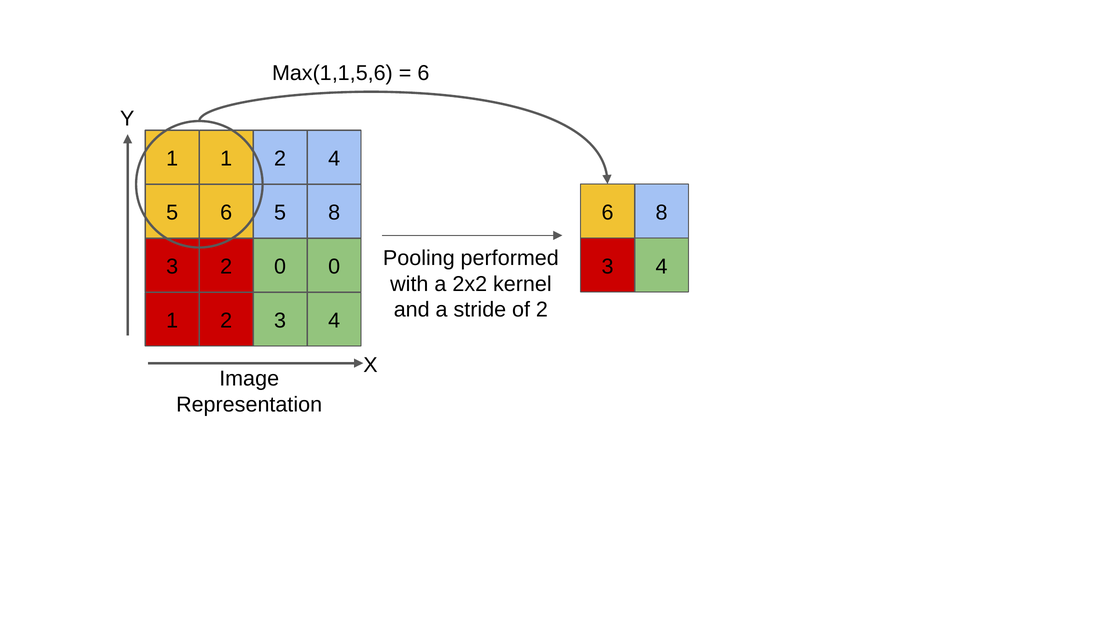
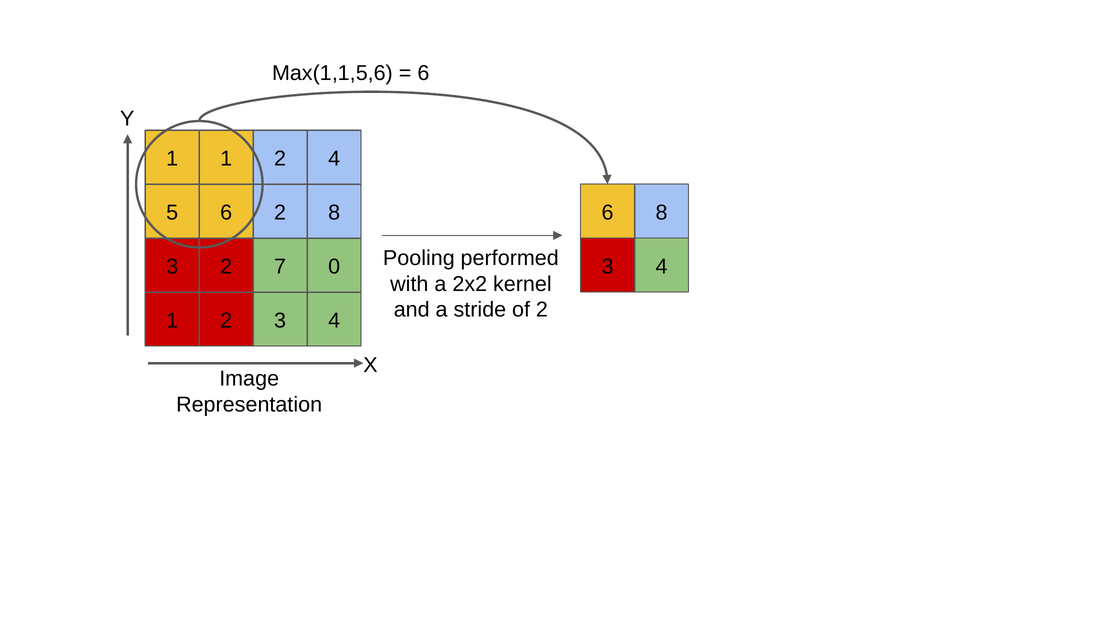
6 5: 5 -> 2
2 0: 0 -> 7
